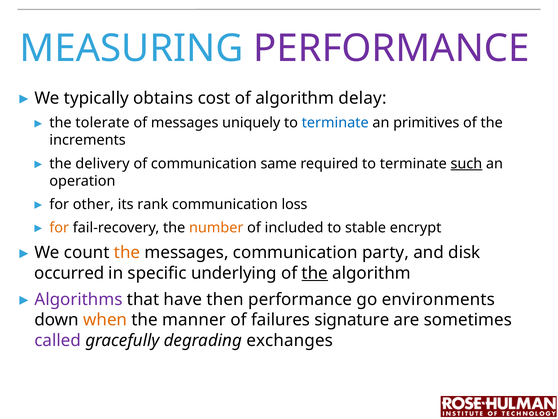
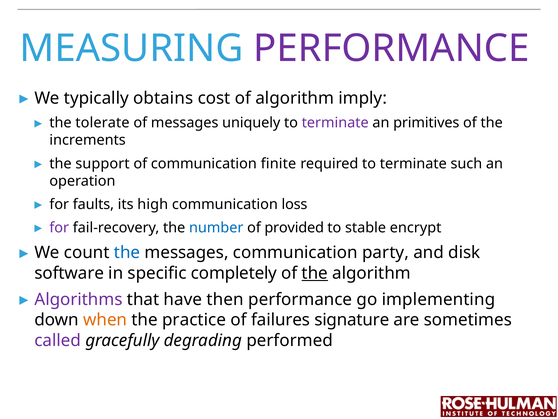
delay: delay -> imply
terminate at (335, 123) colour: blue -> purple
delivery: delivery -> support
same: same -> finite
such underline: present -> none
other: other -> faults
rank: rank -> high
for at (59, 227) colour: orange -> purple
number colour: orange -> blue
included: included -> provided
the at (127, 252) colour: orange -> blue
occurred: occurred -> software
underlying: underlying -> completely
environments: environments -> implementing
manner: manner -> practice
exchanges: exchanges -> performed
